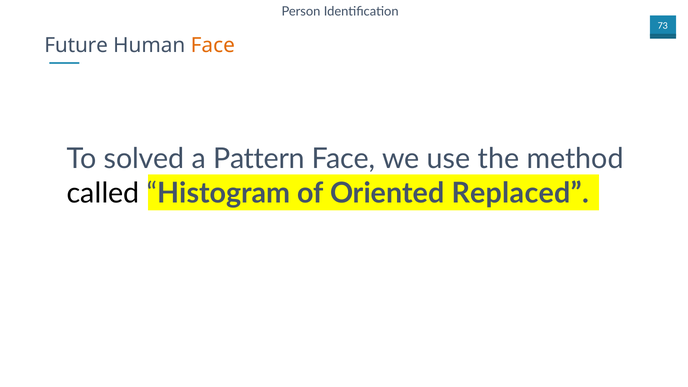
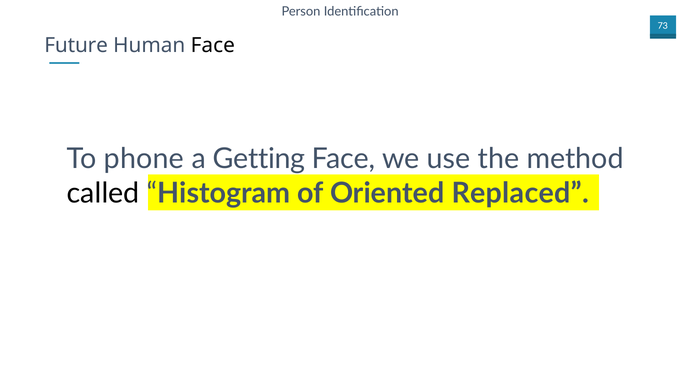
Face at (213, 45) colour: orange -> black
solved: solved -> phone
Pattern: Pattern -> Getting
